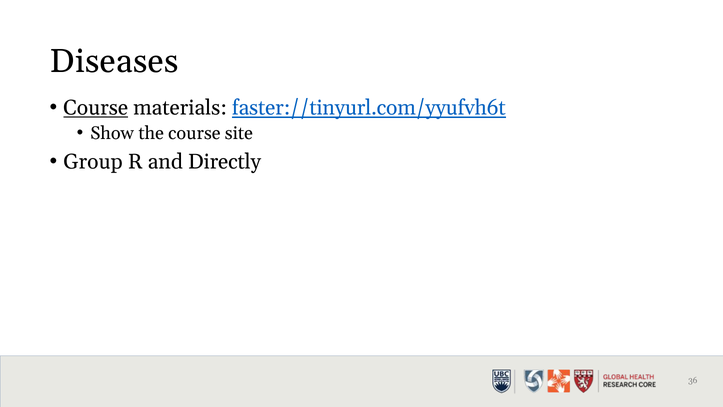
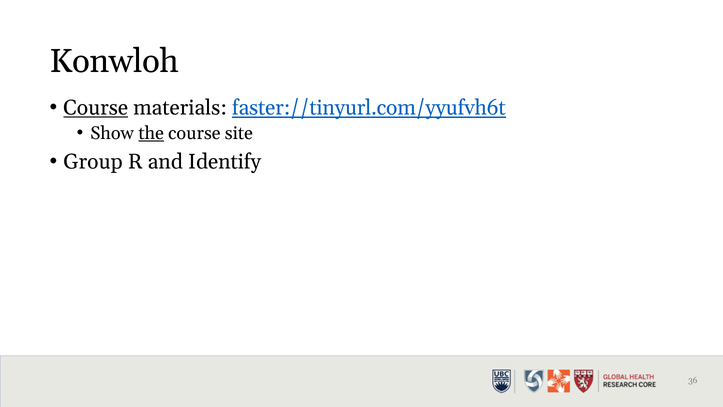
Diseases: Diseases -> Konwloh
the underline: none -> present
Directly: Directly -> Identify
